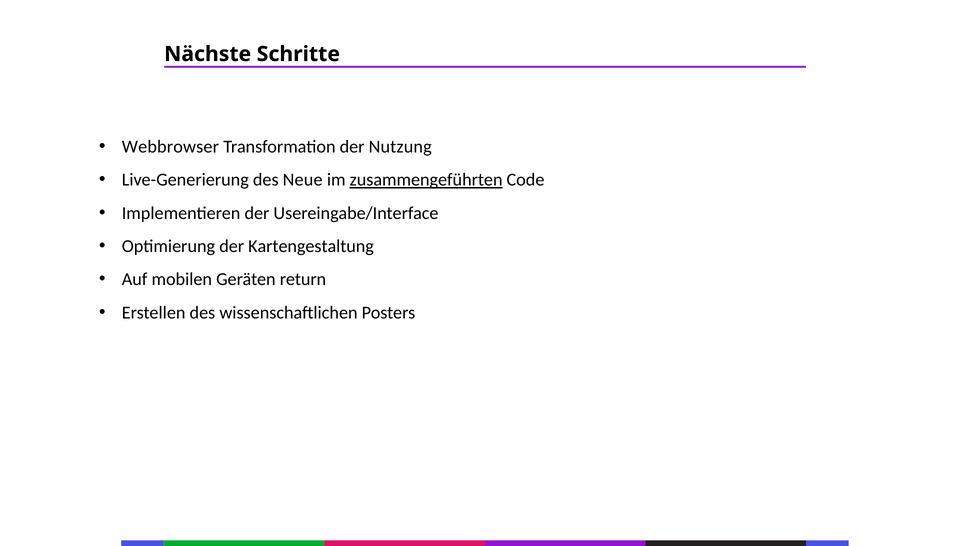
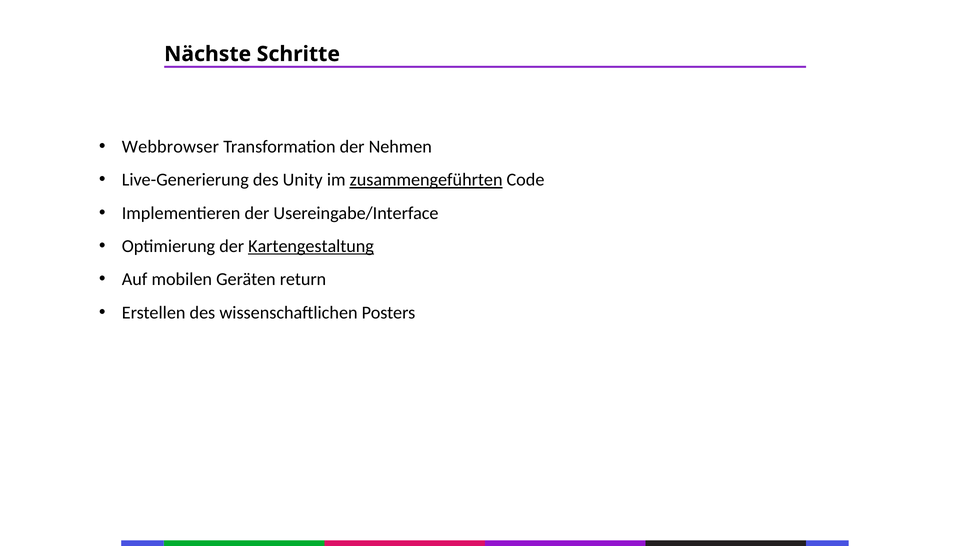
Nutzung: Nutzung -> Nehmen
Neue: Neue -> Unity
Kartengestaltung underline: none -> present
